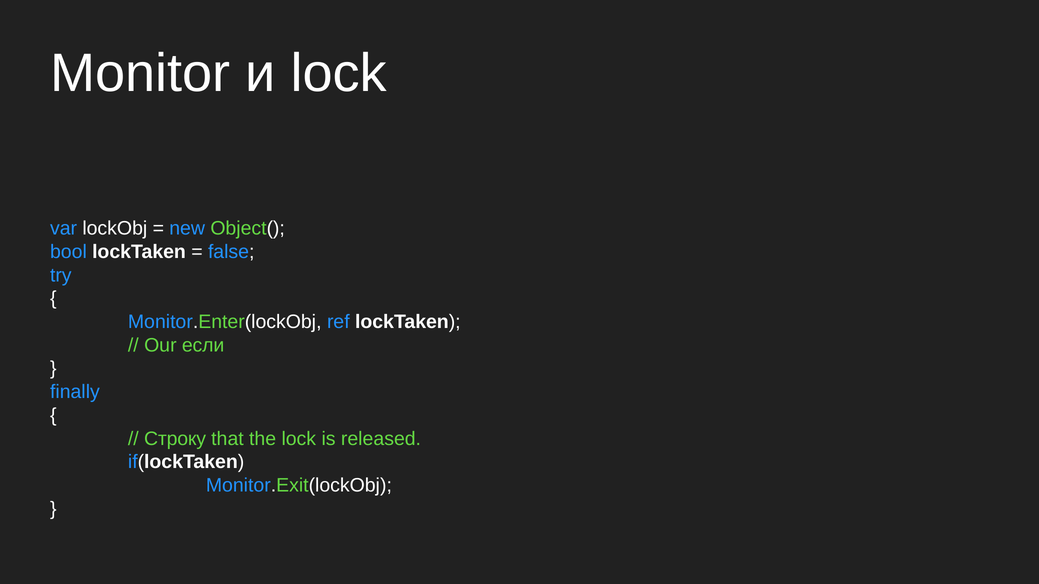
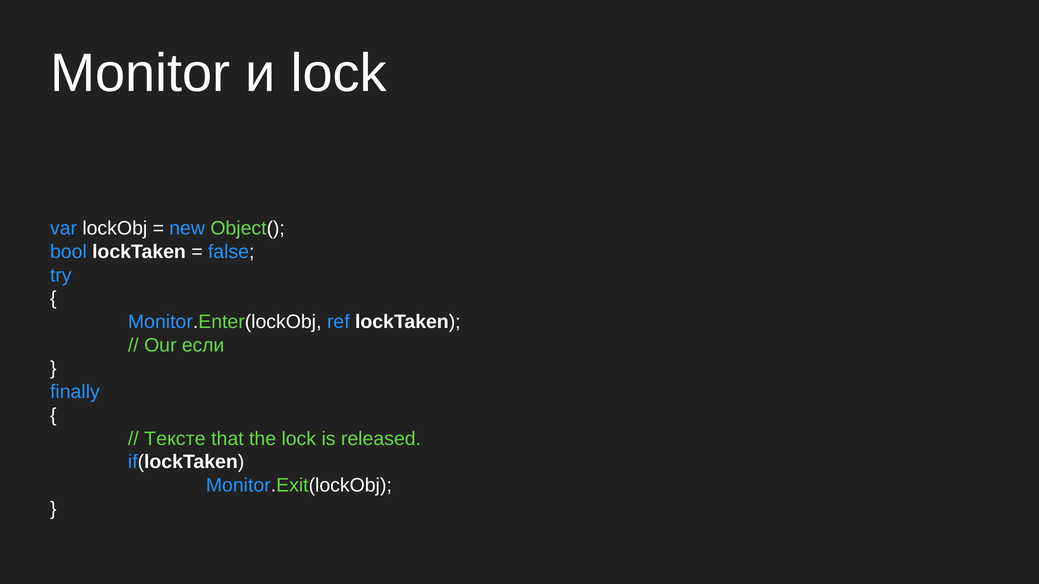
Строку: Строку -> Тексте
